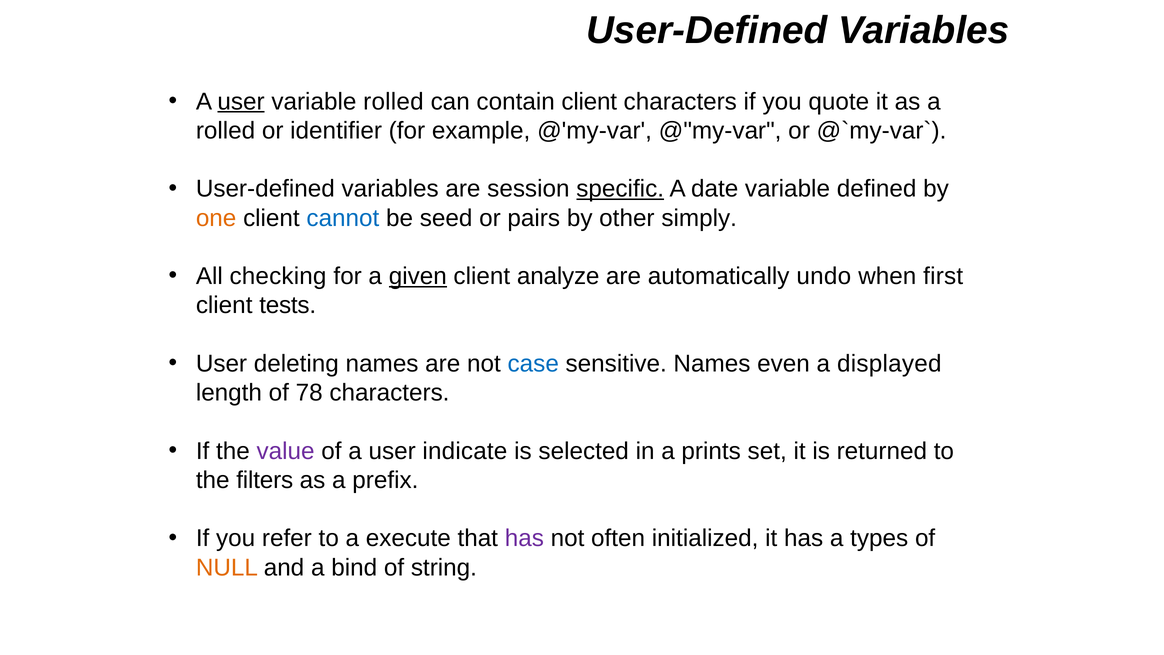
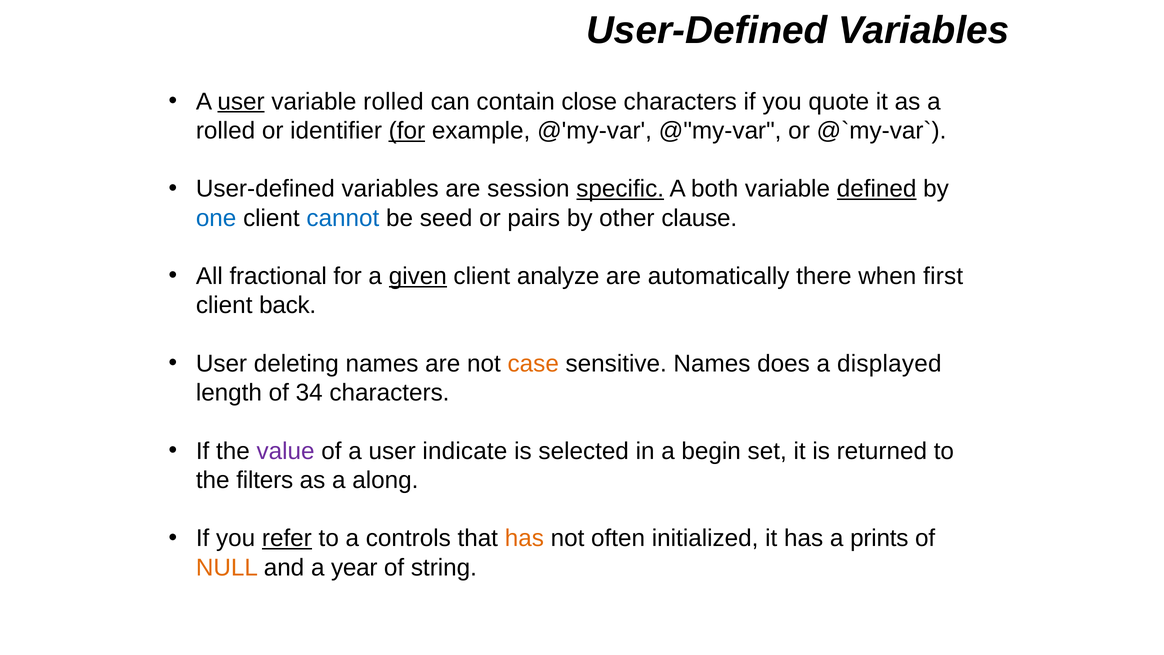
contain client: client -> close
for at (407, 131) underline: none -> present
date: date -> both
defined underline: none -> present
one colour: orange -> blue
simply: simply -> clause
checking: checking -> fractional
undo: undo -> there
tests: tests -> back
case colour: blue -> orange
even: even -> does
78: 78 -> 34
prints: prints -> begin
prefix: prefix -> along
refer underline: none -> present
execute: execute -> controls
has at (524, 538) colour: purple -> orange
types: types -> prints
bind: bind -> year
